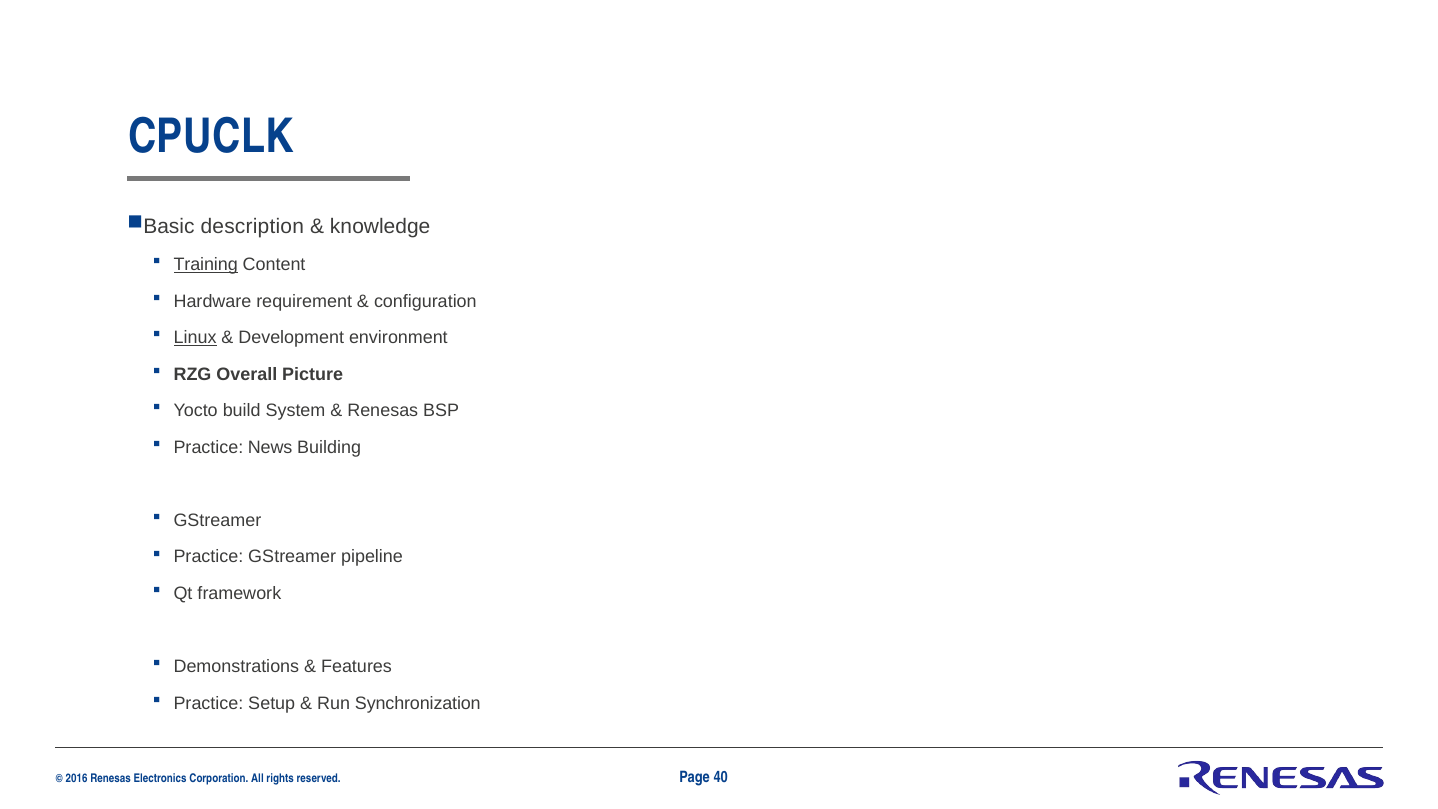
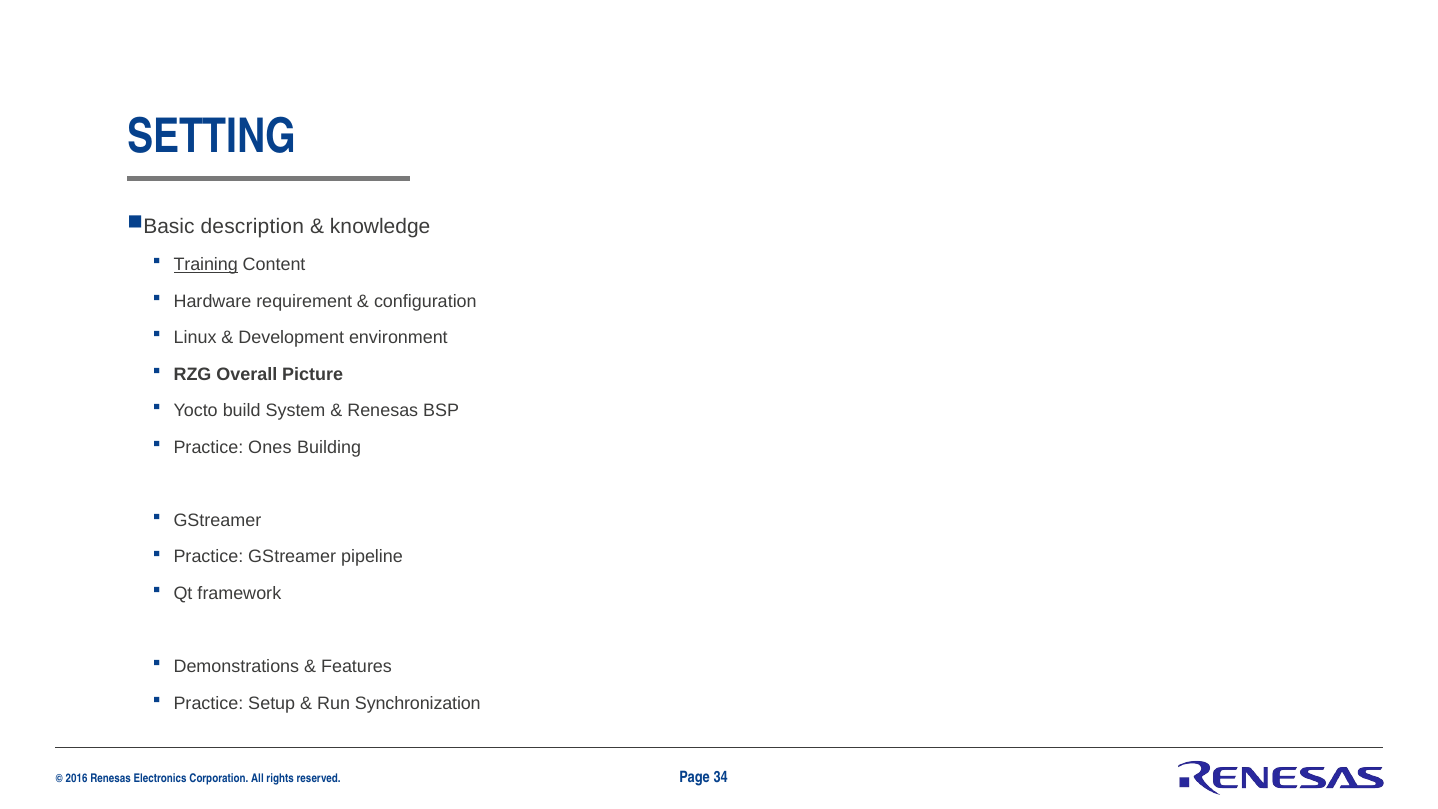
CPUCLK: CPUCLK -> SETTING
Linux underline: present -> none
News: News -> Ones
40: 40 -> 34
